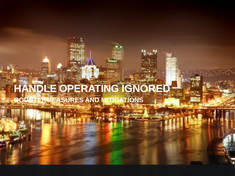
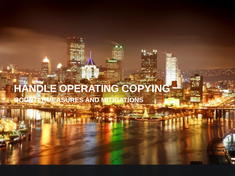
IGNORED: IGNORED -> COPYING
